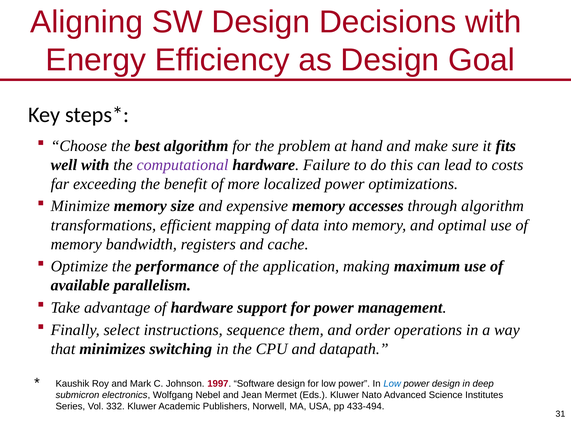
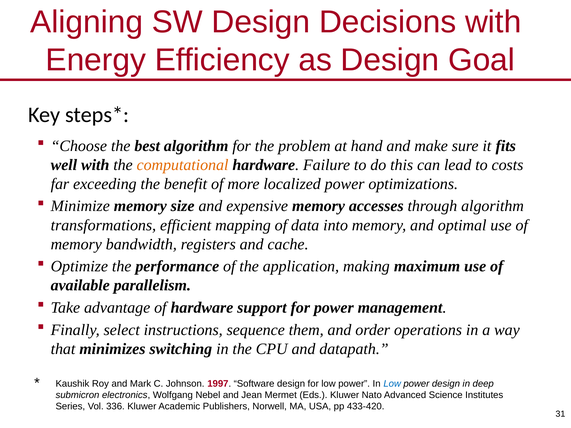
computational colour: purple -> orange
332: 332 -> 336
433-494: 433-494 -> 433-420
